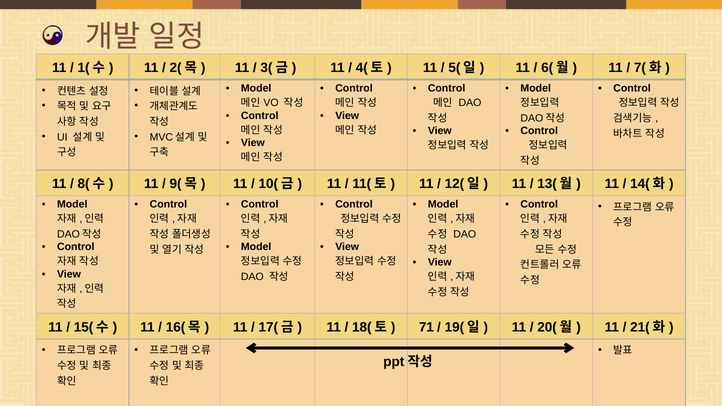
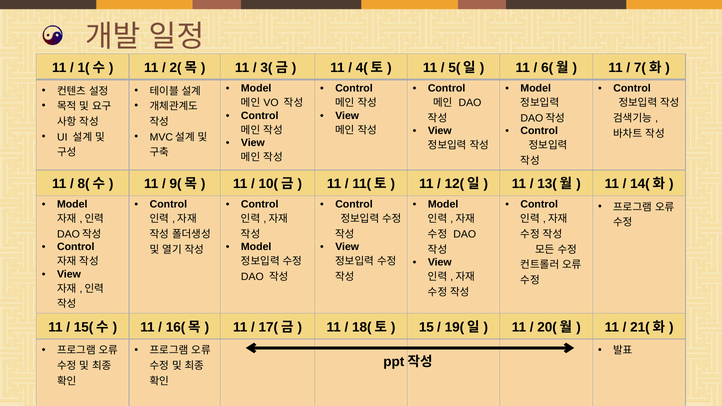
71: 71 -> 15
